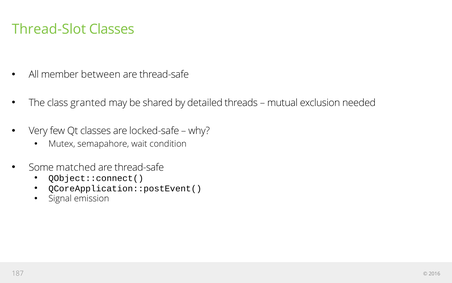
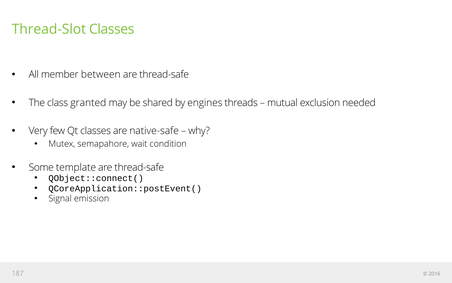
detailed: detailed -> engines
locked-safe: locked-safe -> native-safe
matched: matched -> template
